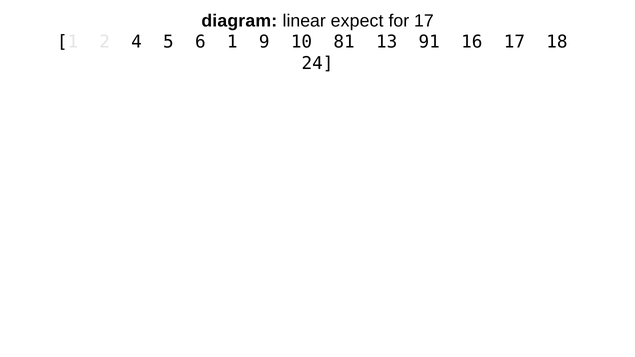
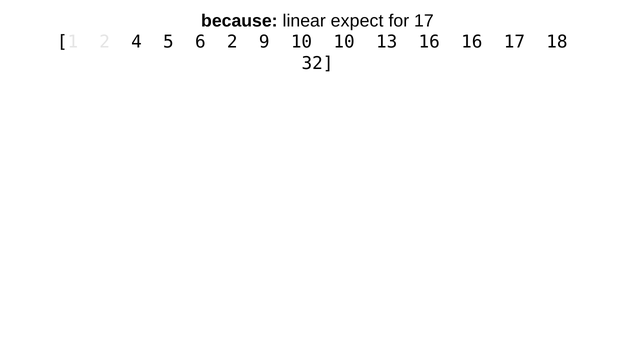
diagram: diagram -> because
6 1: 1 -> 2
10 81: 81 -> 10
13 91: 91 -> 16
24: 24 -> 32
